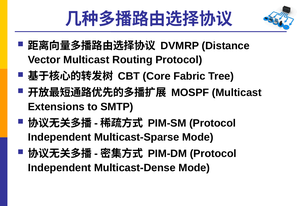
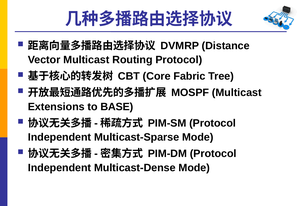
SMTP: SMTP -> BASE
